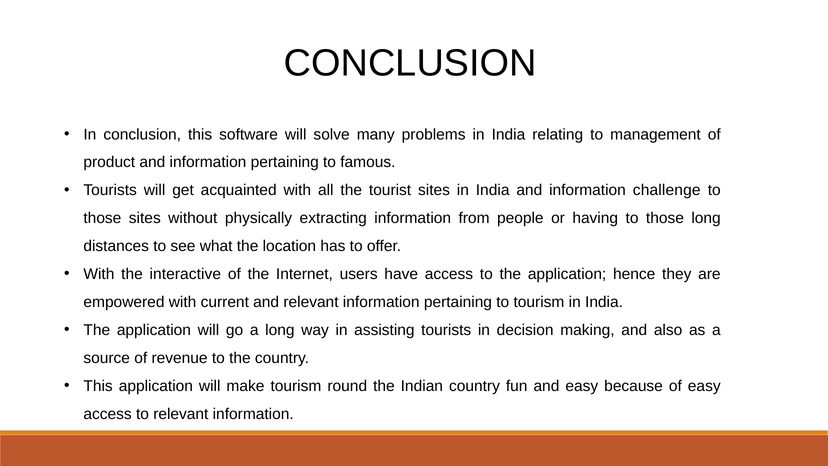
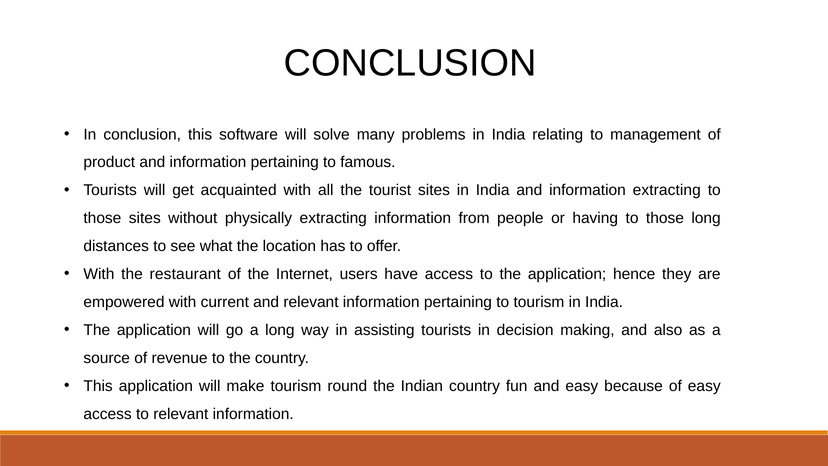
information challenge: challenge -> extracting
interactive: interactive -> restaurant
